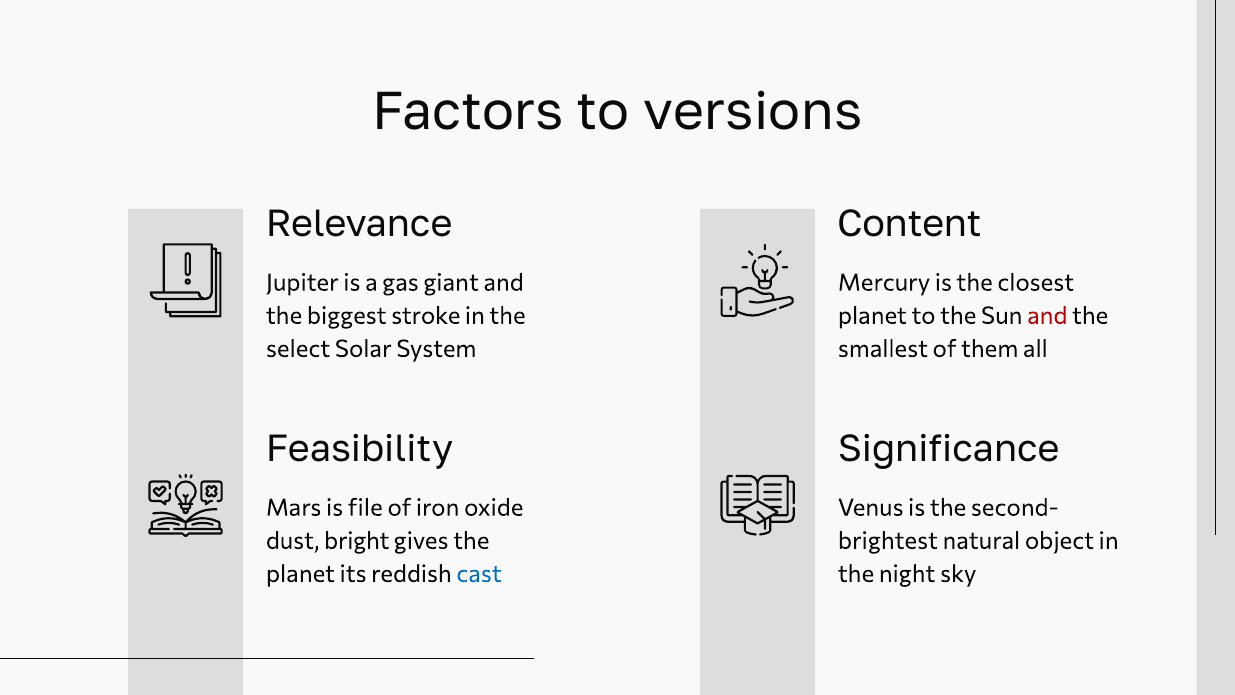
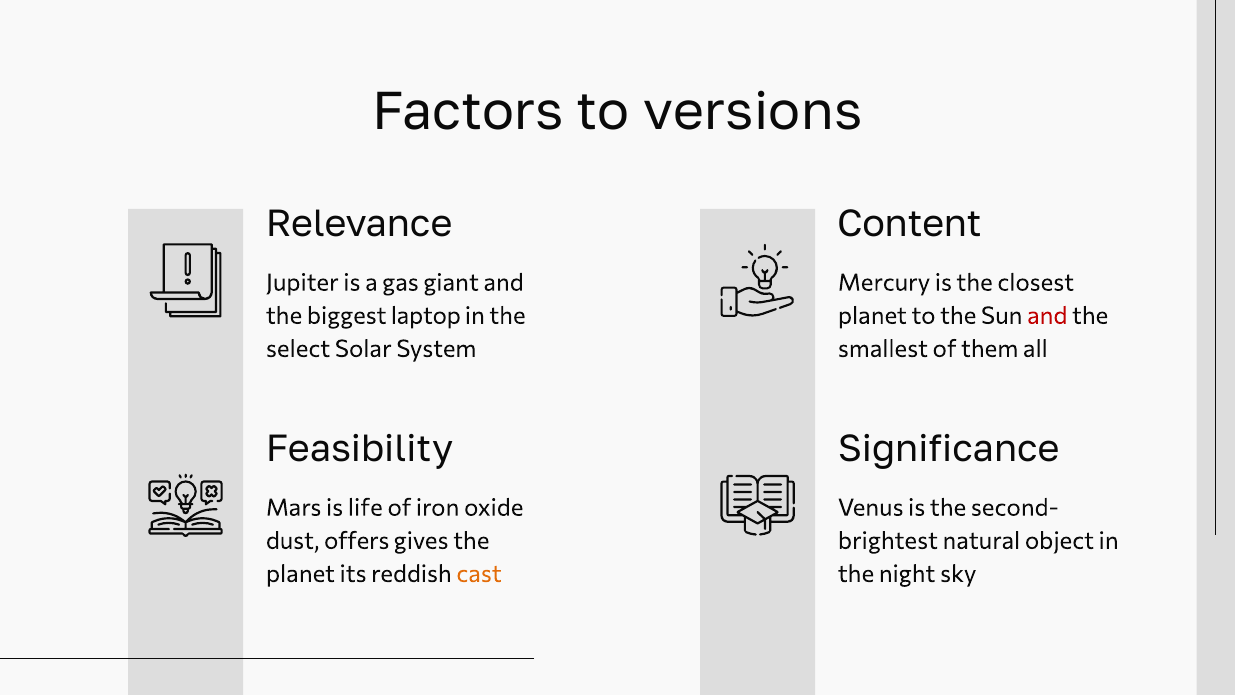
stroke: stroke -> laptop
file: file -> life
bright: bright -> offers
cast colour: blue -> orange
